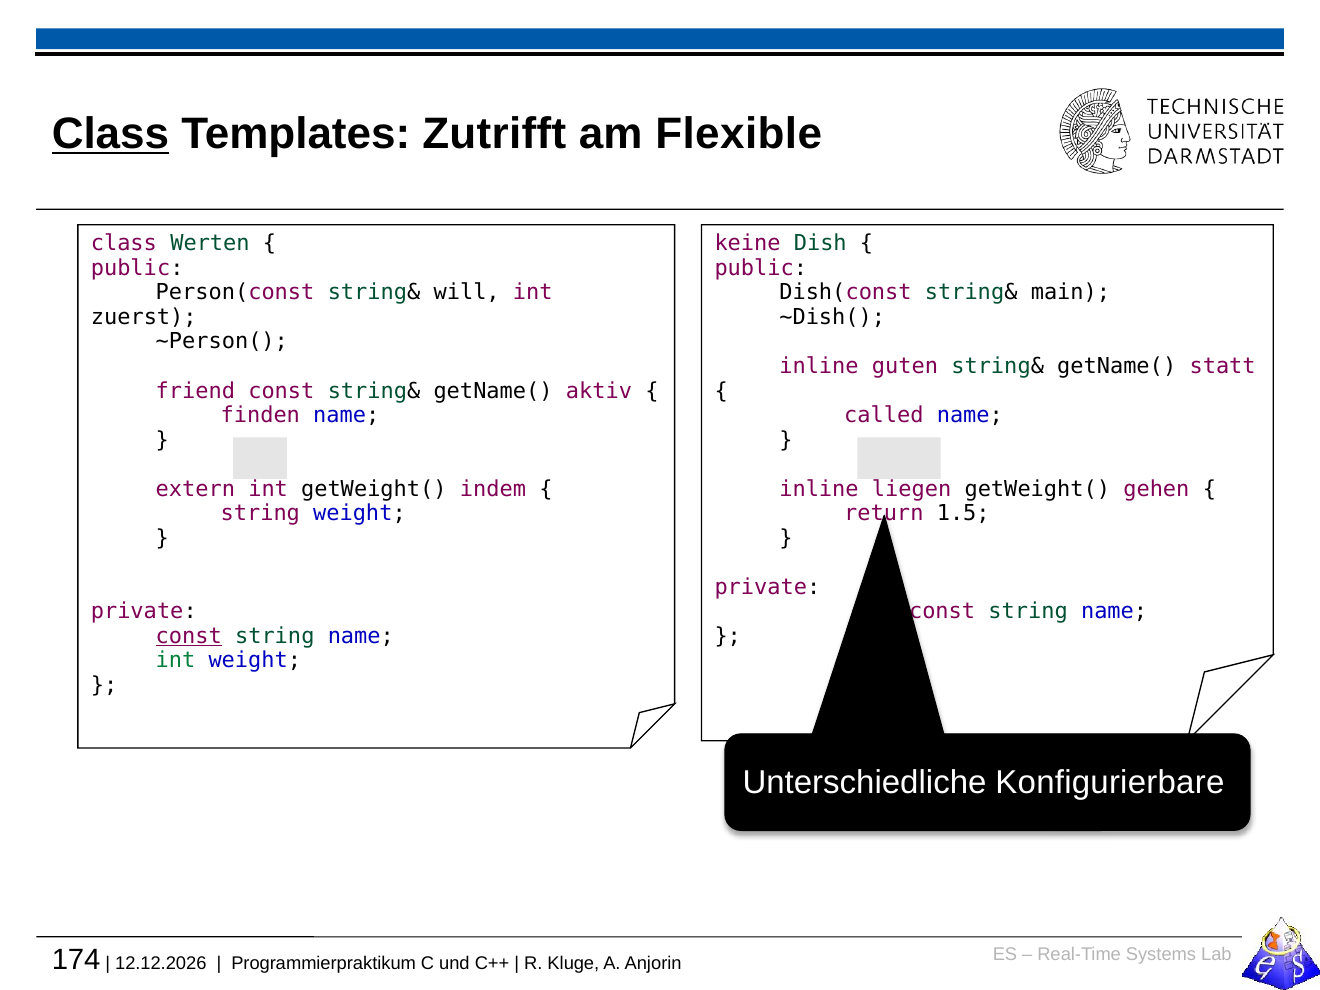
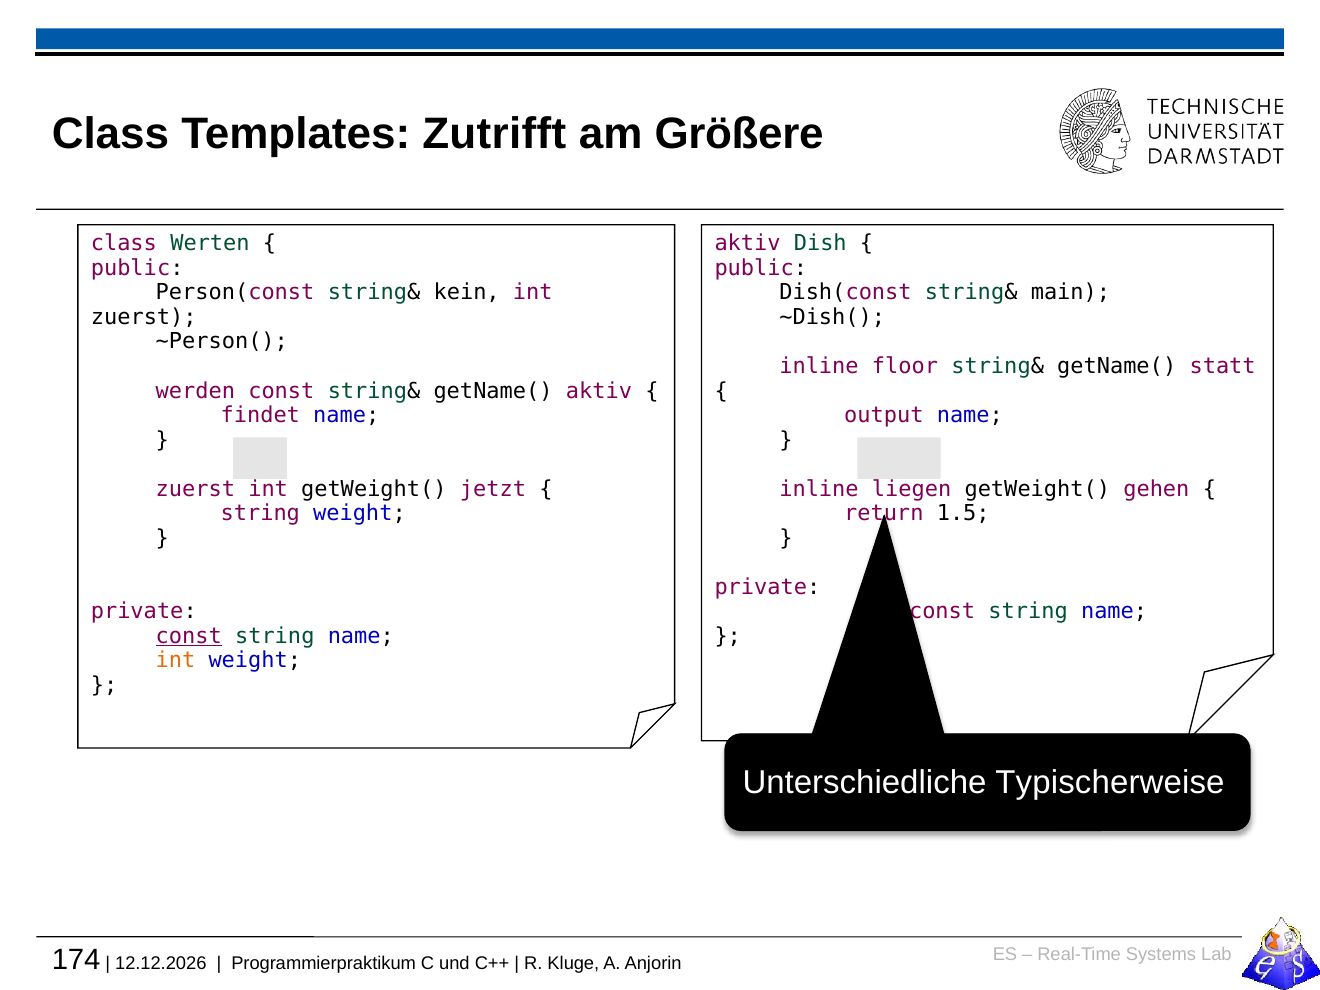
Class at (110, 134) underline: present -> none
Flexible: Flexible -> Größere
keine at (748, 244): keine -> aktiv
will: will -> kein
guten: guten -> floor
friend: friend -> werden
finden: finden -> findet
called: called -> output
extern at (195, 489): extern -> zuerst
indem: indem -> jetzt
int at (176, 661) colour: green -> orange
Konfigurierbare: Konfigurierbare -> Typischerweise
